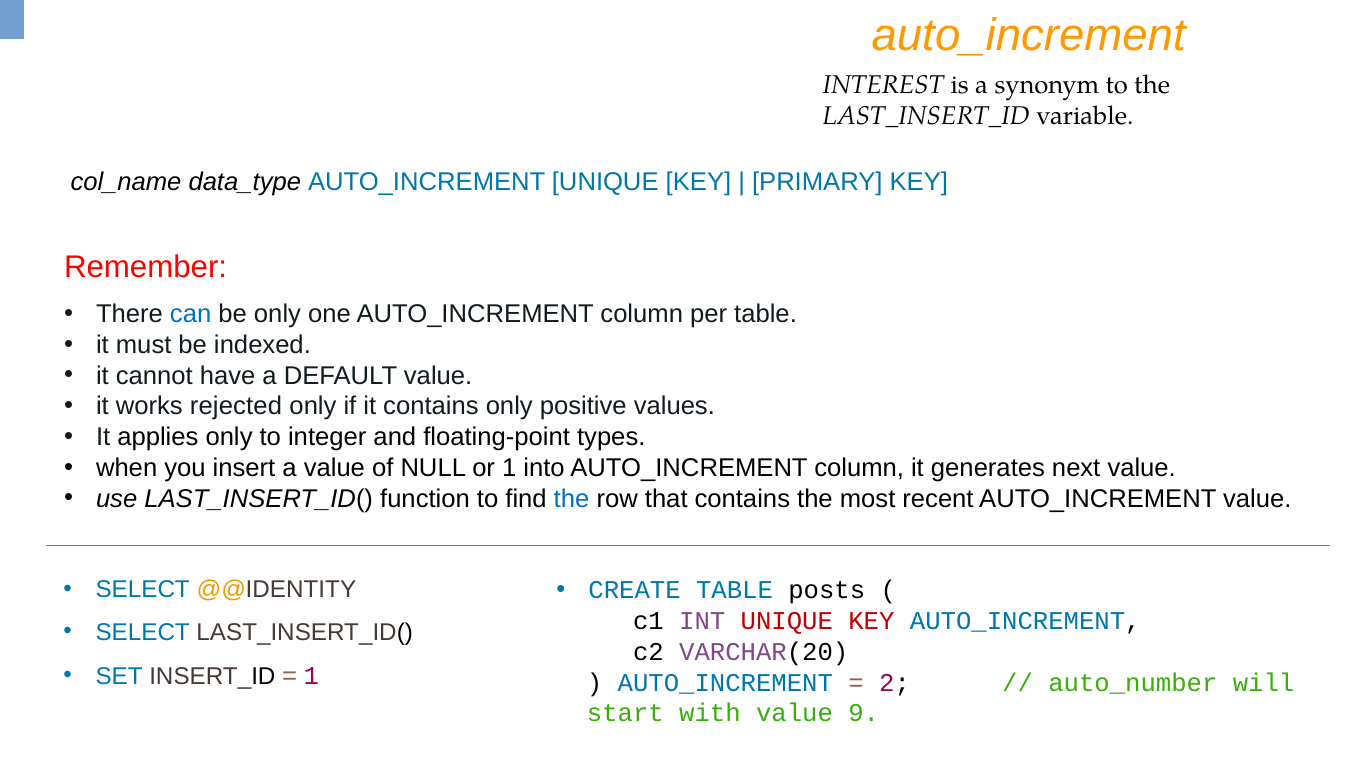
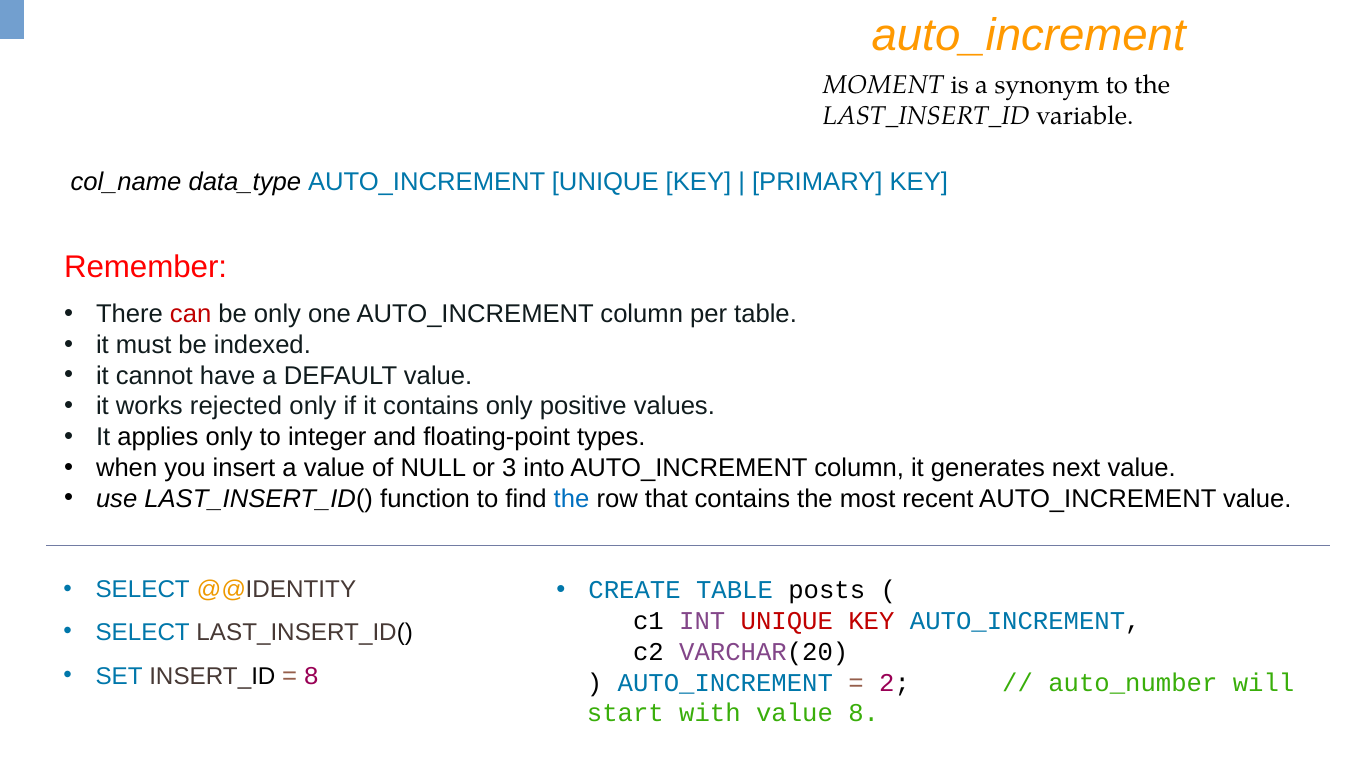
INTEREST: INTEREST -> MOMENT
can colour: blue -> red
or 1: 1 -> 3
1 at (311, 676): 1 -> 8
value 9: 9 -> 8
